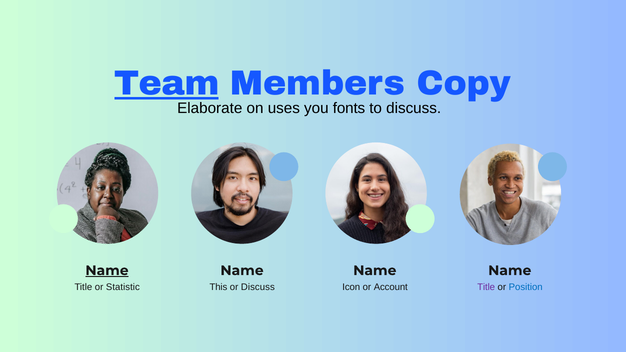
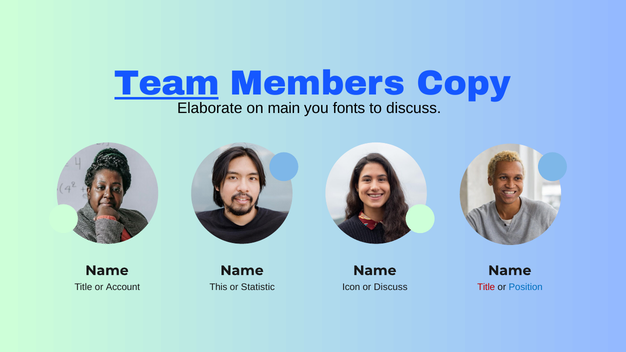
uses: uses -> main
Name at (107, 271) underline: present -> none
Statistic: Statistic -> Account
or Discuss: Discuss -> Statistic
or Account: Account -> Discuss
Title at (486, 287) colour: purple -> red
